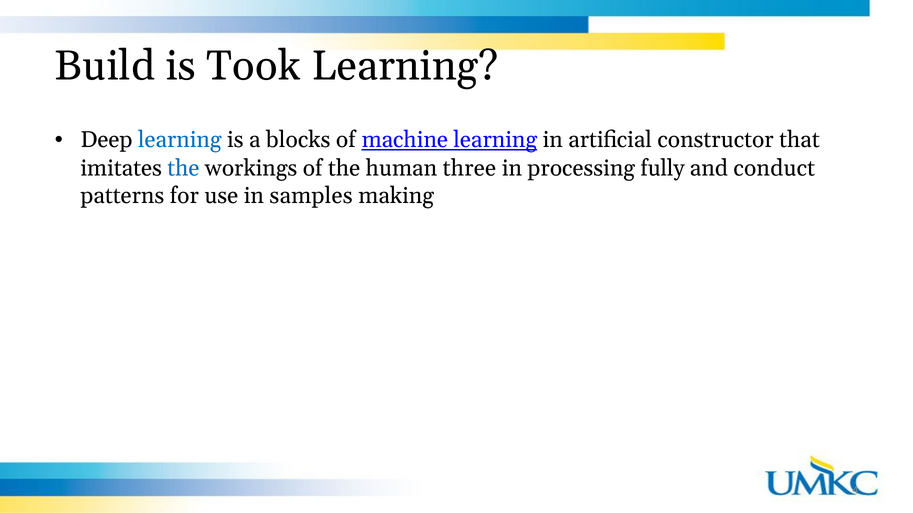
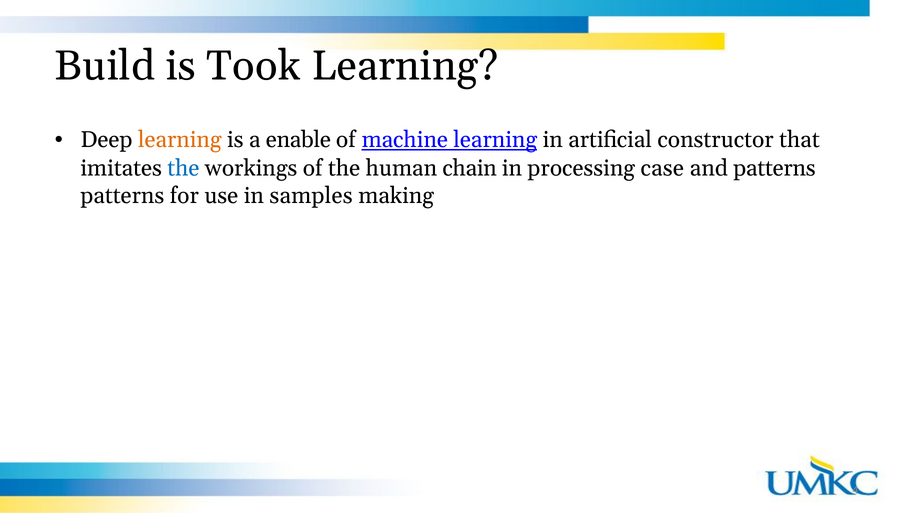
learning at (180, 140) colour: blue -> orange
blocks: blocks -> enable
three: three -> chain
fully: fully -> case
and conduct: conduct -> patterns
